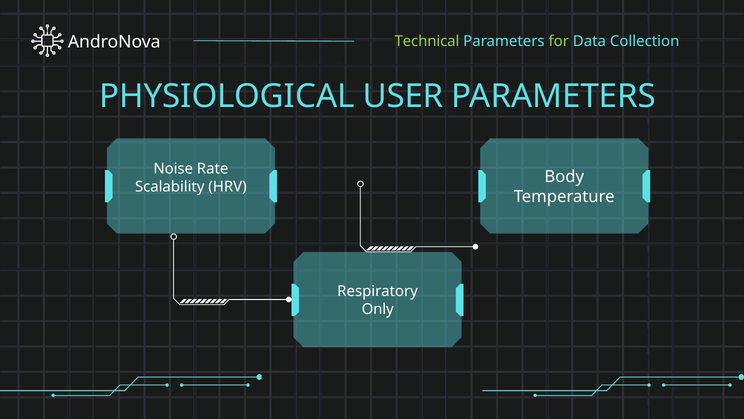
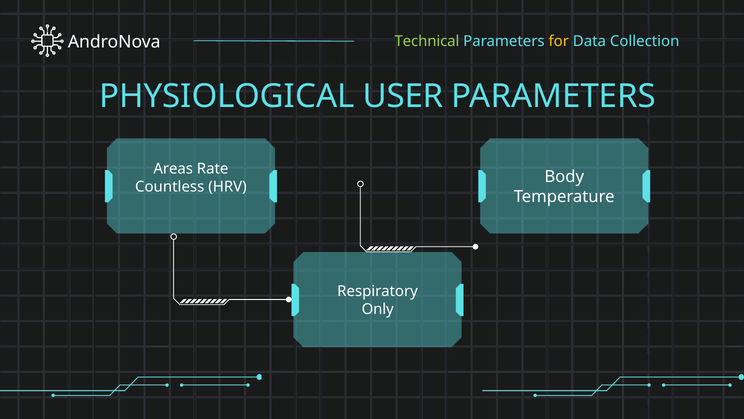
for colour: light green -> yellow
Noise: Noise -> Areas
Scalability: Scalability -> Countless
